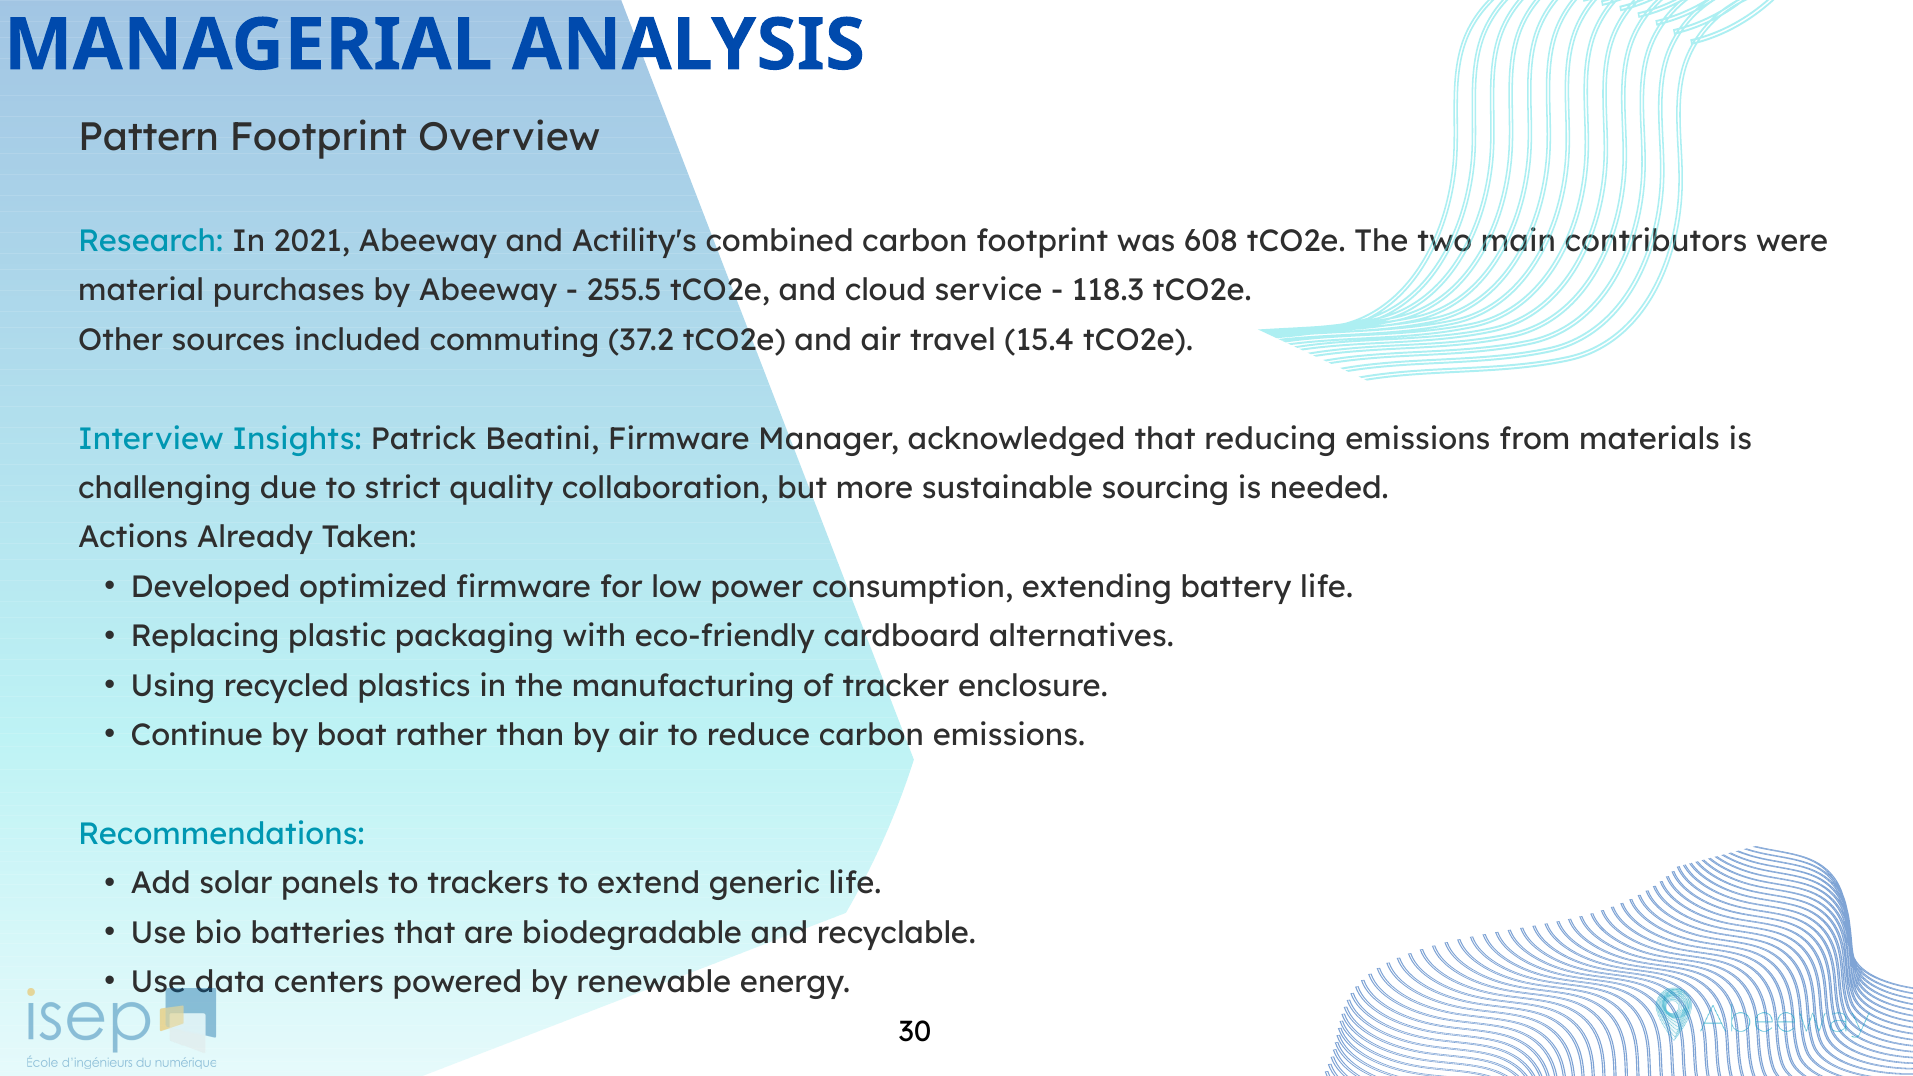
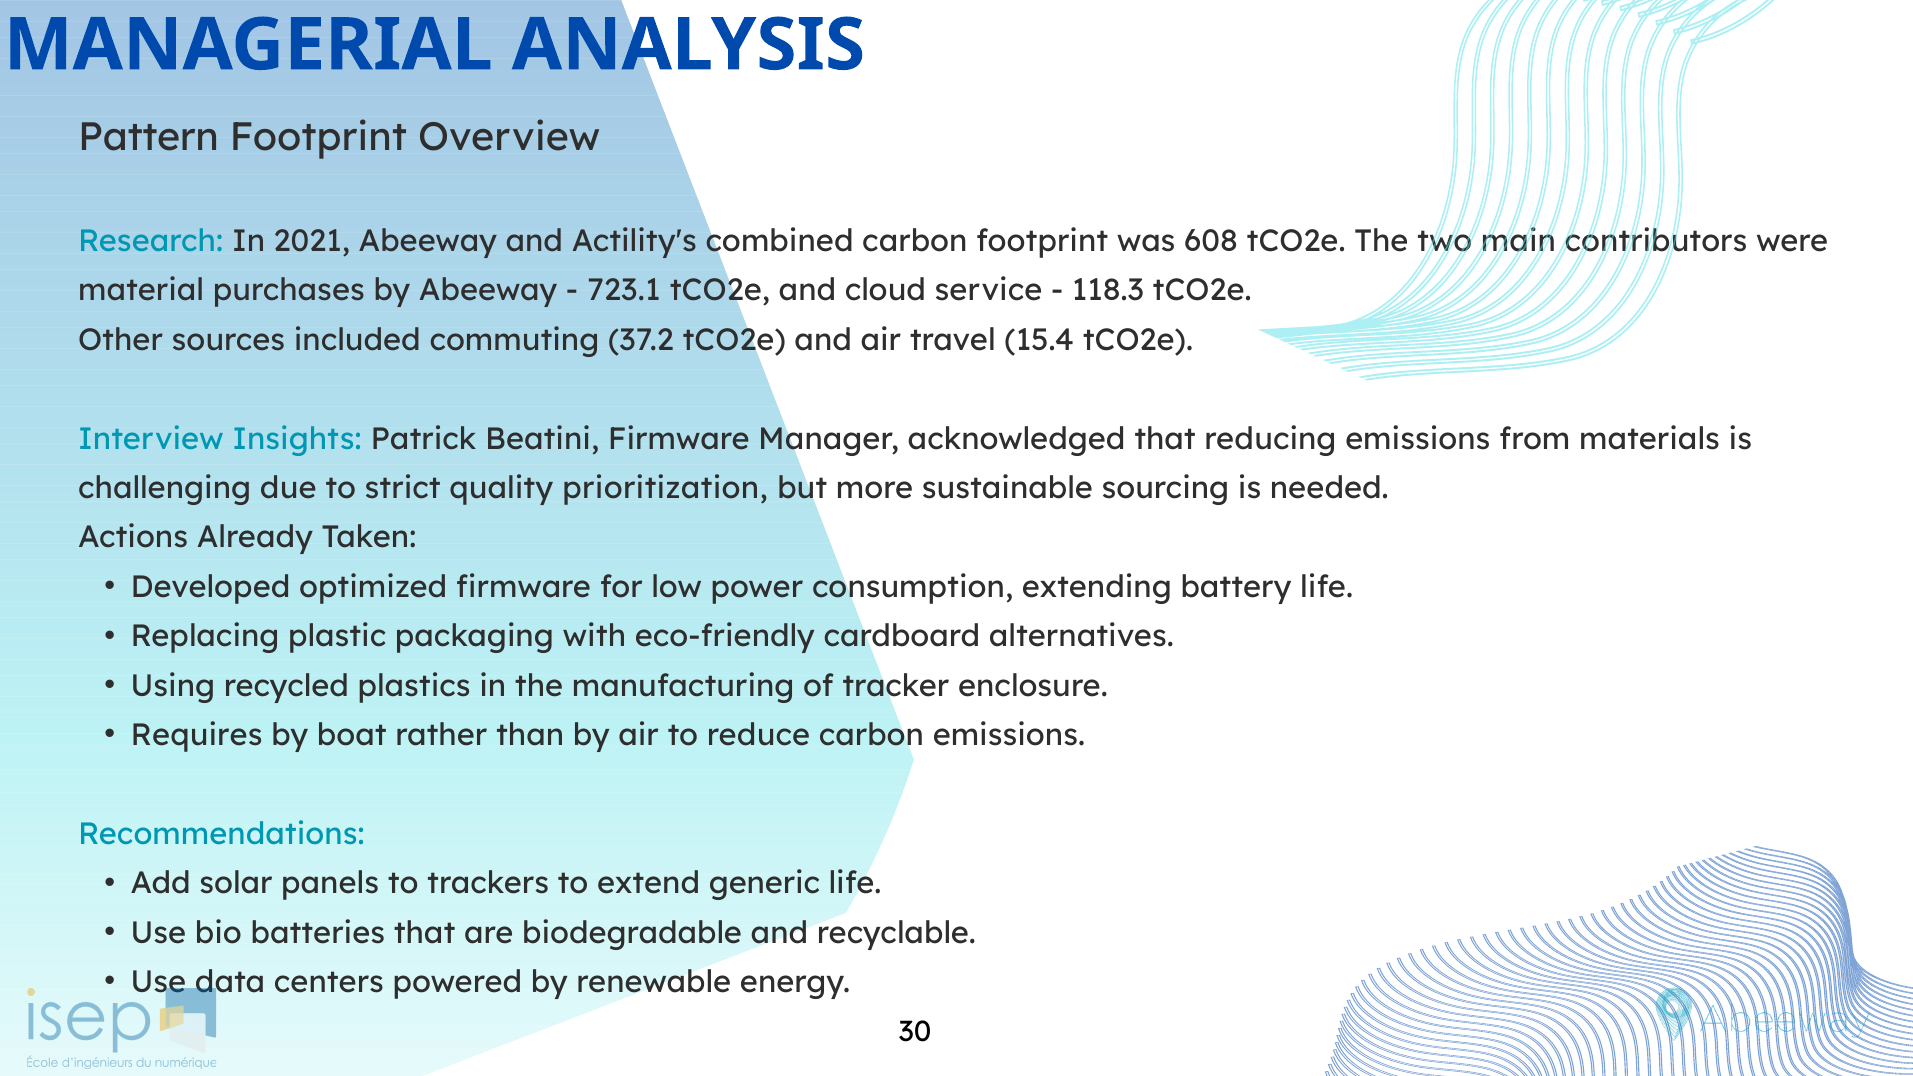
255.5: 255.5 -> 723.1
collaboration: collaboration -> prioritization
Continue: Continue -> Requires
